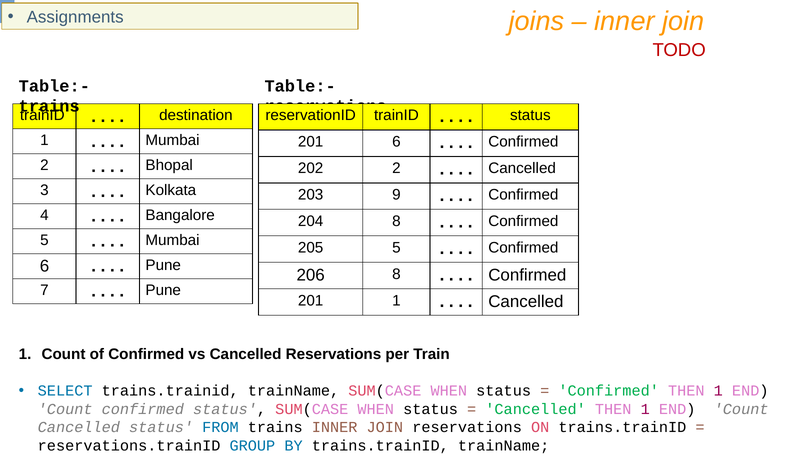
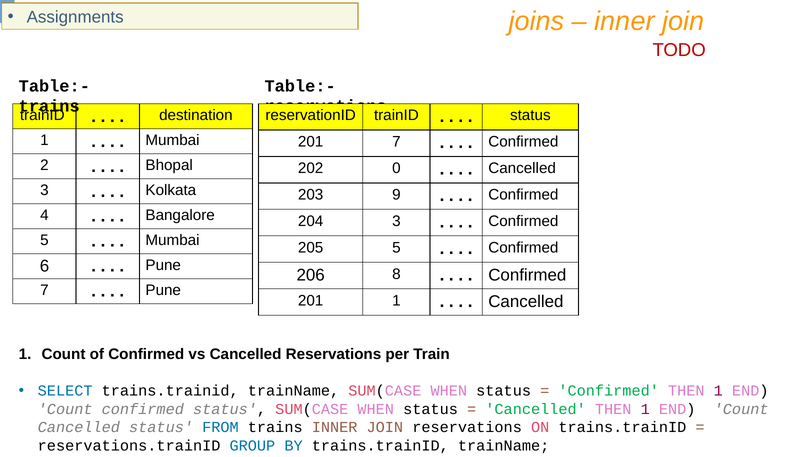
201 6: 6 -> 7
202 2: 2 -> 0
204 8: 8 -> 3
